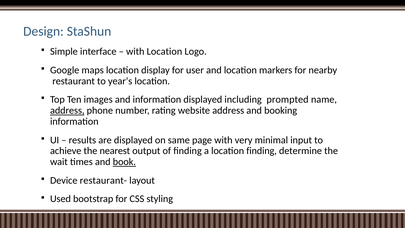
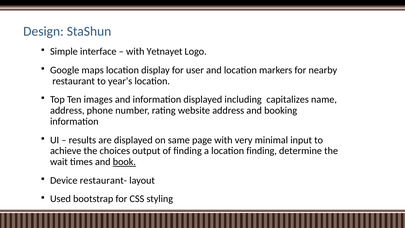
with Location: Location -> Yetnayet
prompted: prompted -> capitalizes
address at (67, 110) underline: present -> none
nearest: nearest -> choices
